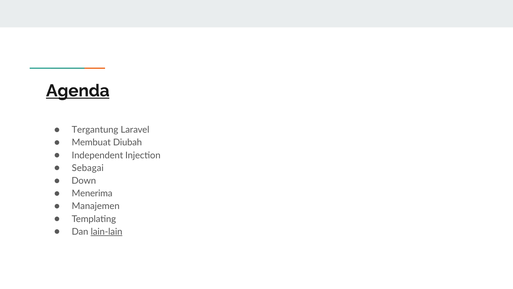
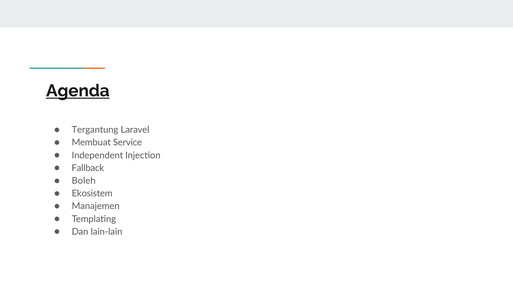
Diubah: Diubah -> Service
Sebagai: Sebagai -> Fallback
Down: Down -> Boleh
Menerima: Menerima -> Ekosistem
lain-lain underline: present -> none
